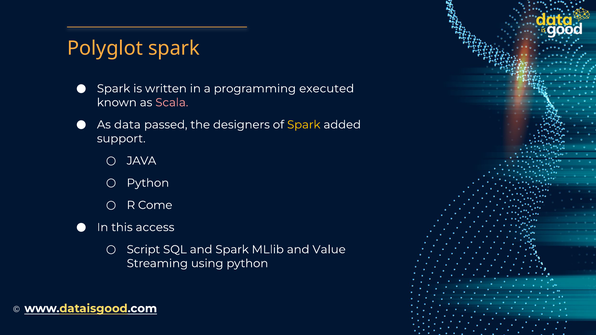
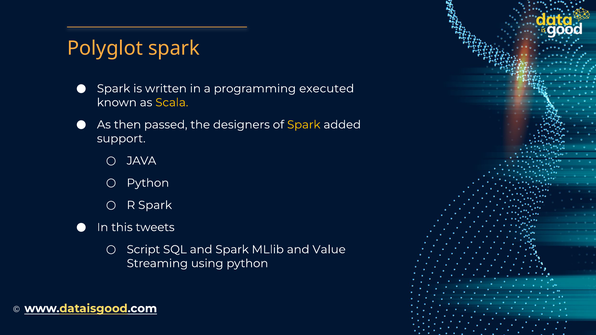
Scala colour: pink -> yellow
data: data -> then
R Come: Come -> Spark
access: access -> tweets
